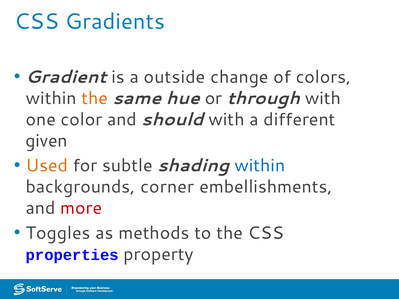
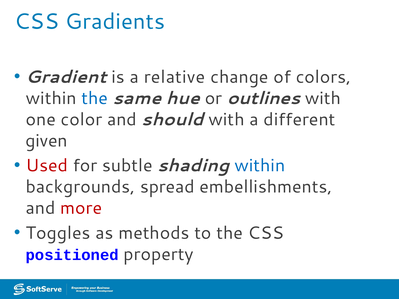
outside: outside -> relative
the at (95, 98) colour: orange -> blue
through: through -> outlines
Used colour: orange -> red
corner: corner -> spread
properties: properties -> positioned
